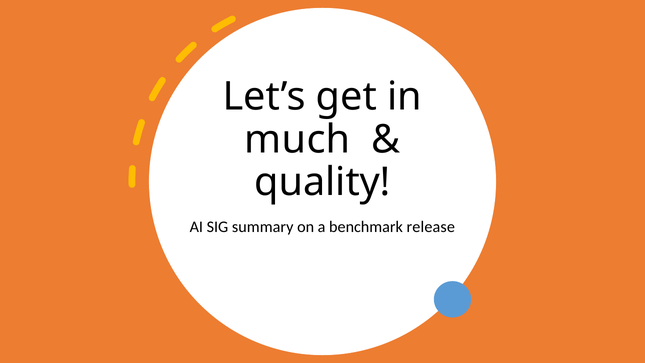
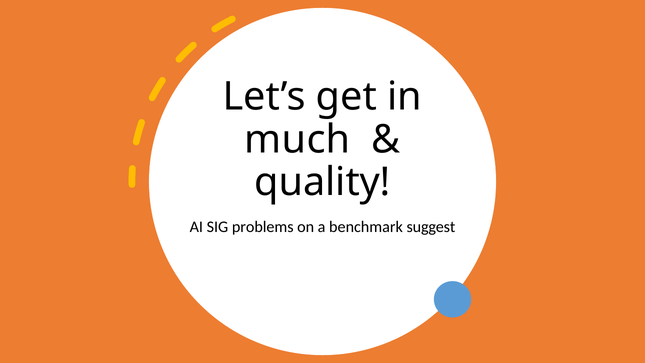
summary: summary -> problems
release: release -> suggest
